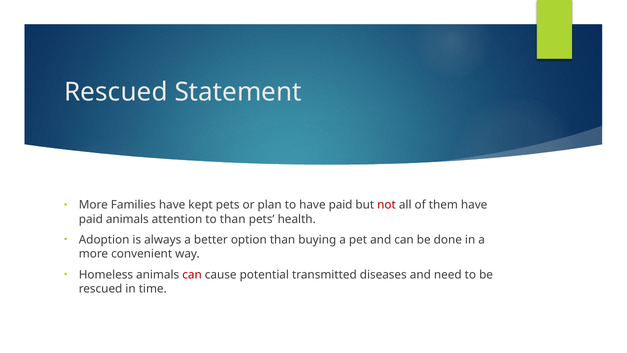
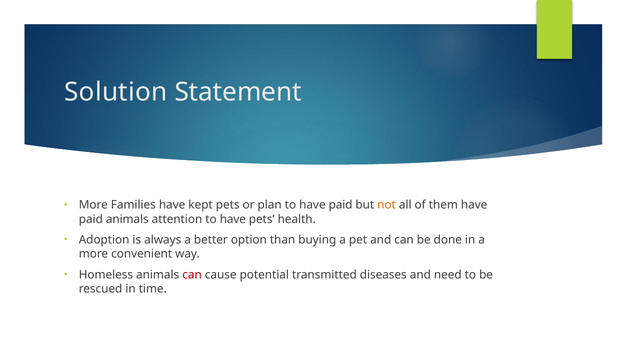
Rescued at (116, 92): Rescued -> Solution
not colour: red -> orange
attention to than: than -> have
